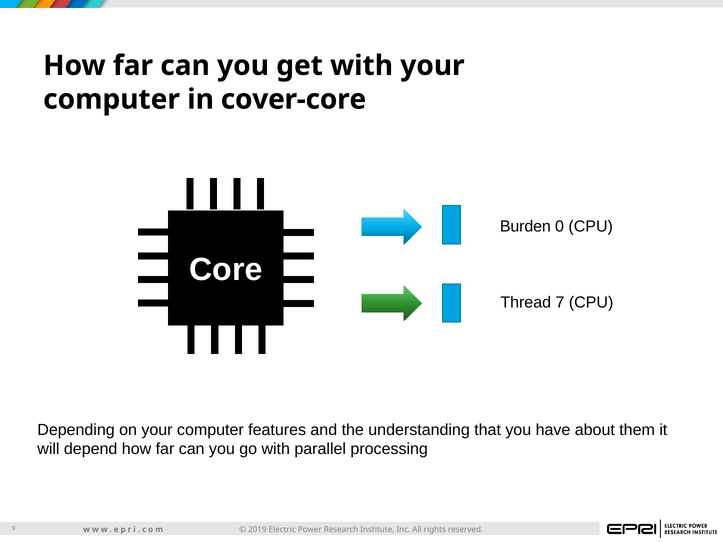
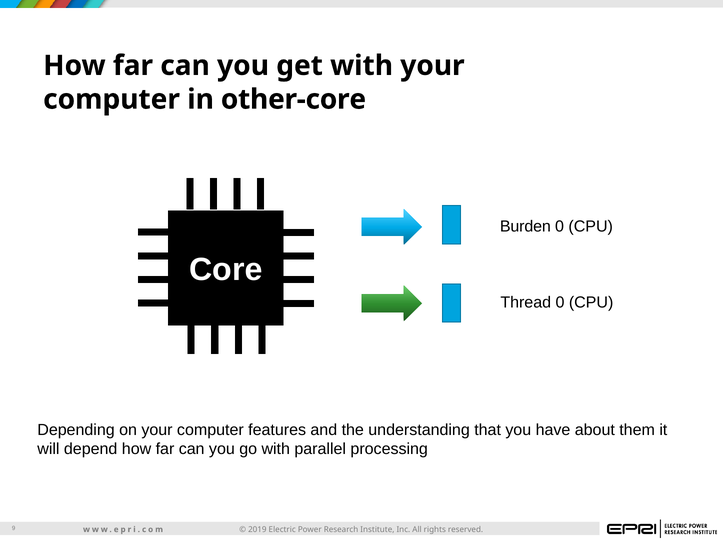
cover-core: cover-core -> other-core
Thread 7: 7 -> 0
